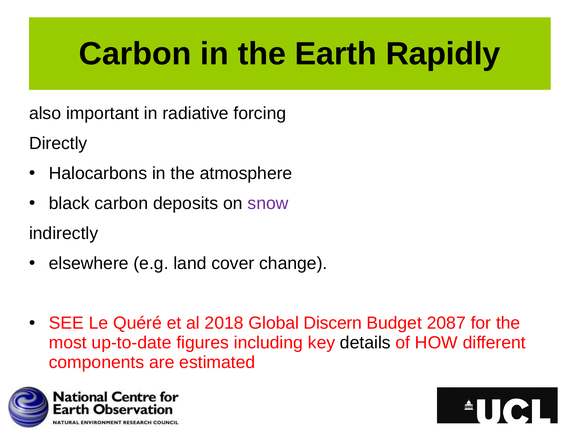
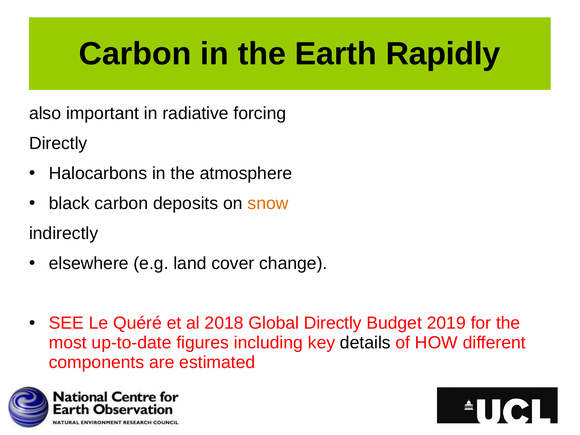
snow colour: purple -> orange
Global Discern: Discern -> Directly
2087: 2087 -> 2019
